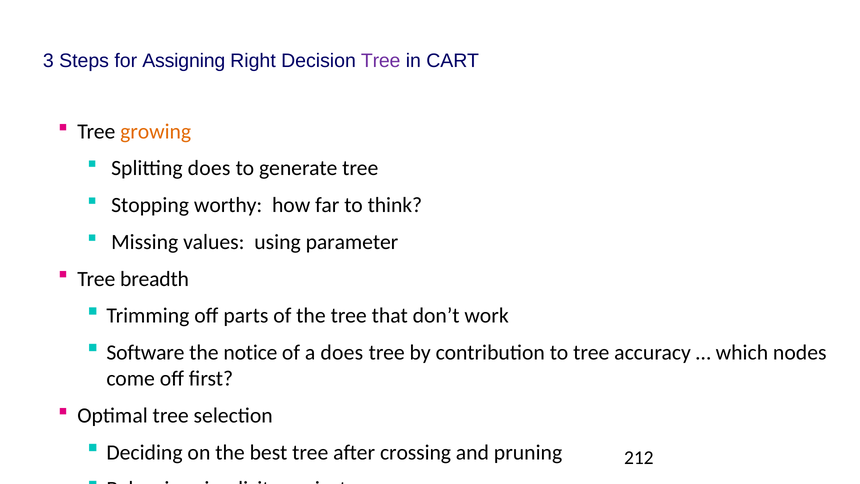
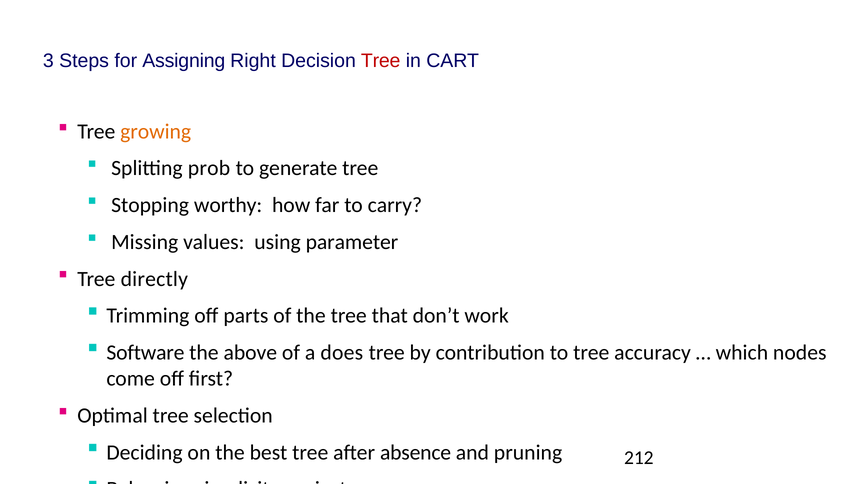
Tree at (381, 61) colour: purple -> red
Splitting does: does -> prob
think: think -> carry
breadth: breadth -> directly
notice: notice -> above
crossing: crossing -> absence
